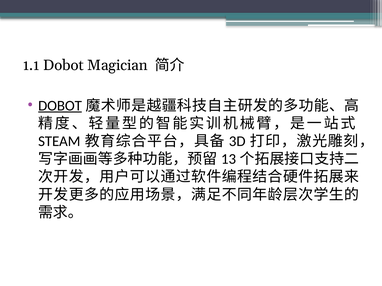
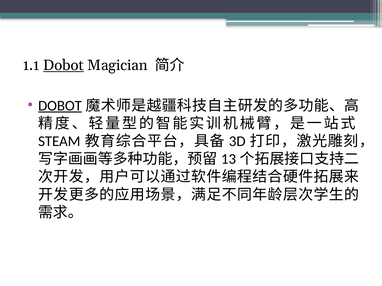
Dobot at (63, 65) underline: none -> present
